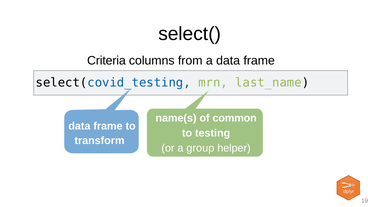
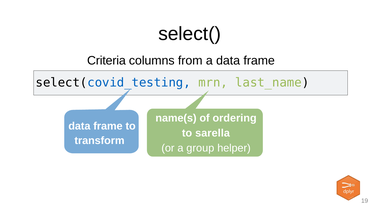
common: common -> ordering
testing: testing -> sarella
